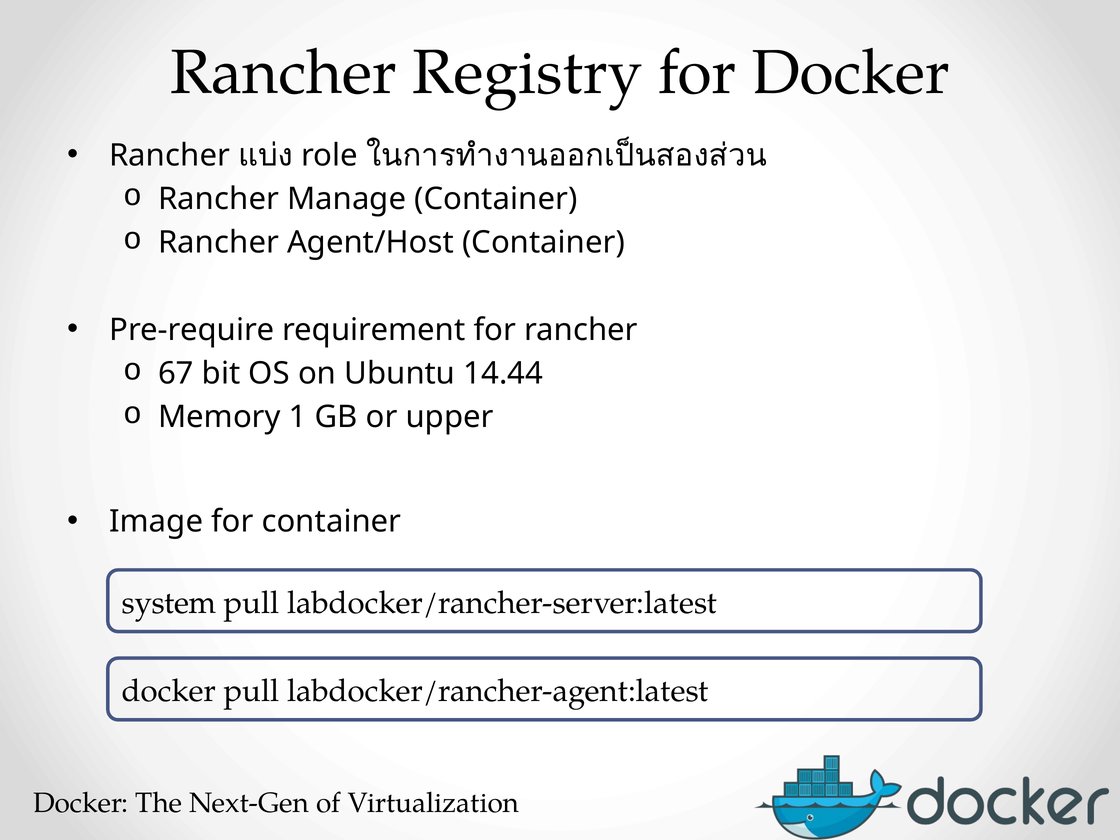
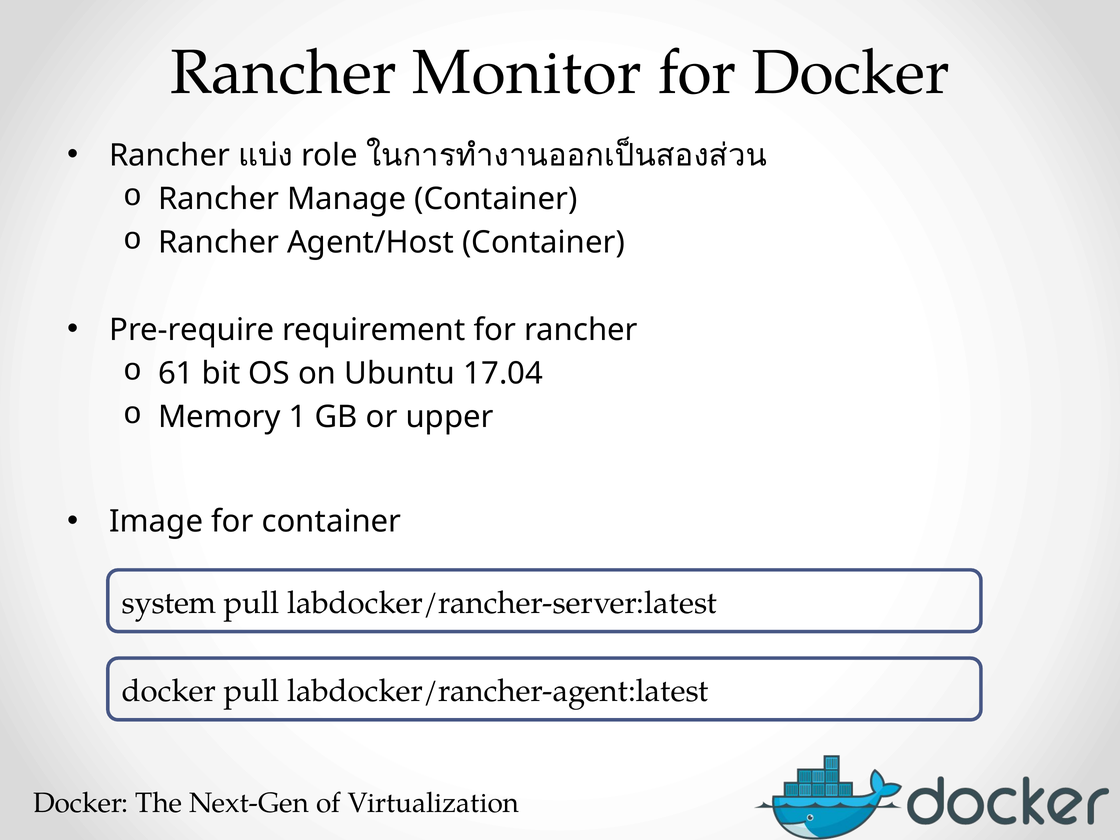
Registry: Registry -> Monitor
67: 67 -> 61
14.44: 14.44 -> 17.04
